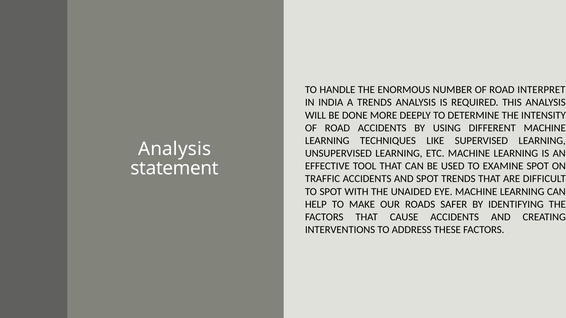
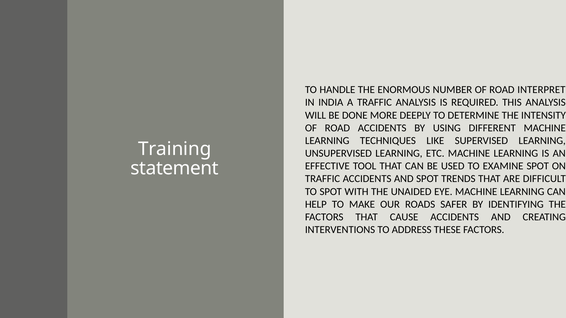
A TRENDS: TRENDS -> TRAFFIC
Analysis at (175, 149): Analysis -> Training
